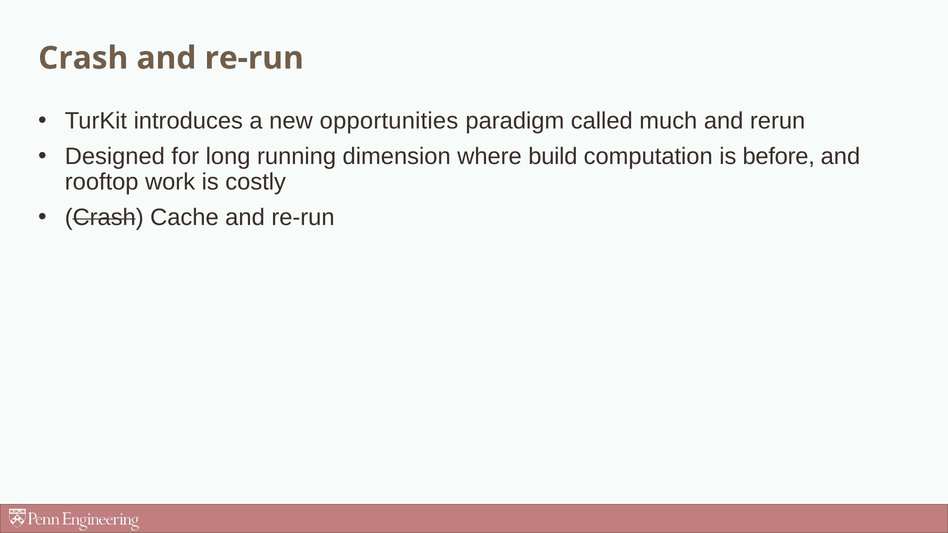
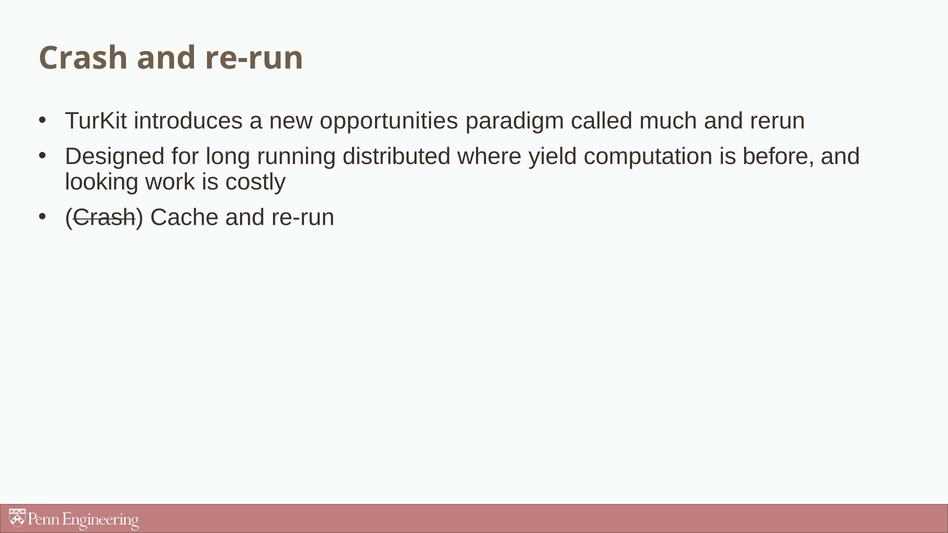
dimension: dimension -> distributed
build: build -> yield
rooftop: rooftop -> looking
